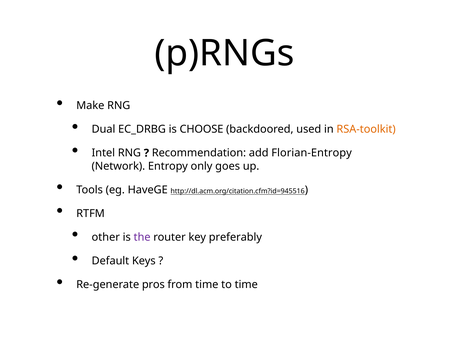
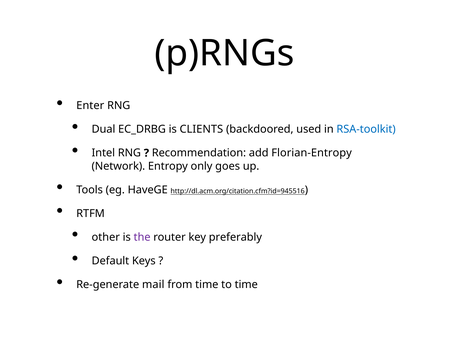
Make: Make -> Enter
CHOOSE: CHOOSE -> CLIENTS
RSA-toolkit colour: orange -> blue
pros: pros -> mail
